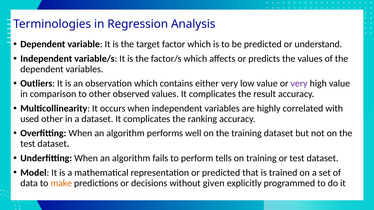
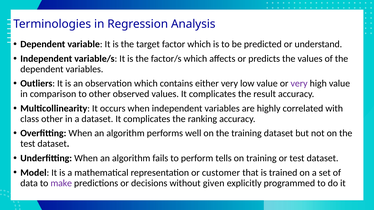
used: used -> class
or predicted: predicted -> customer
make colour: orange -> purple
